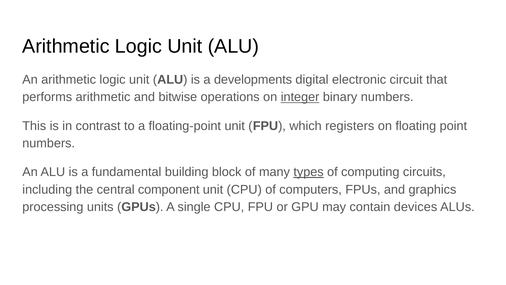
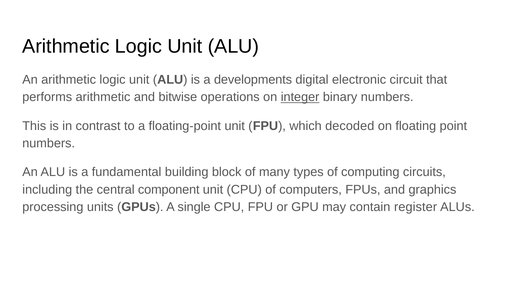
registers: registers -> decoded
types underline: present -> none
devices: devices -> register
